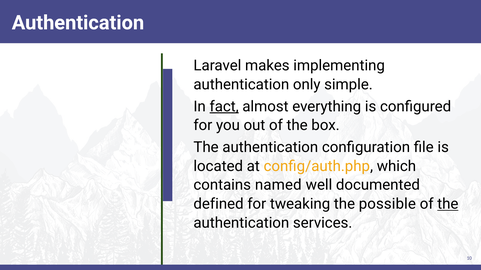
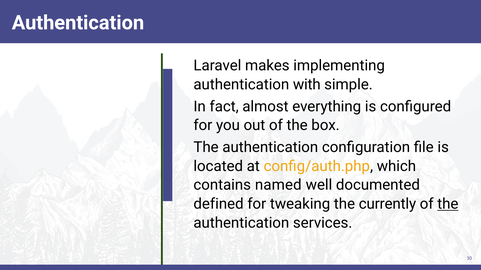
only: only -> with
fact underline: present -> none
possible: possible -> currently
